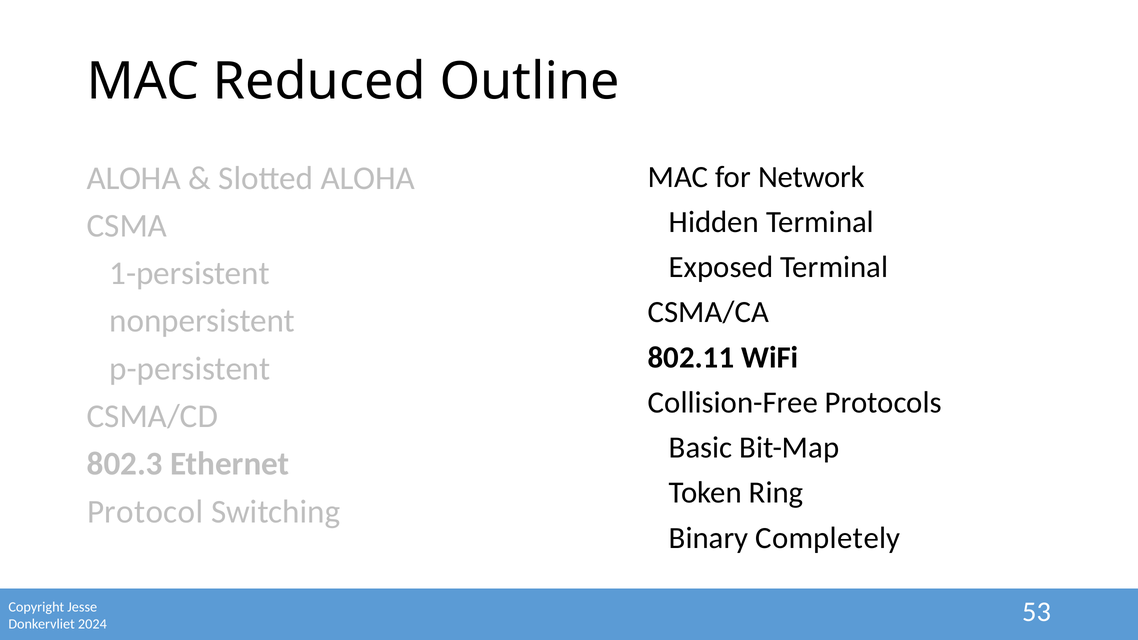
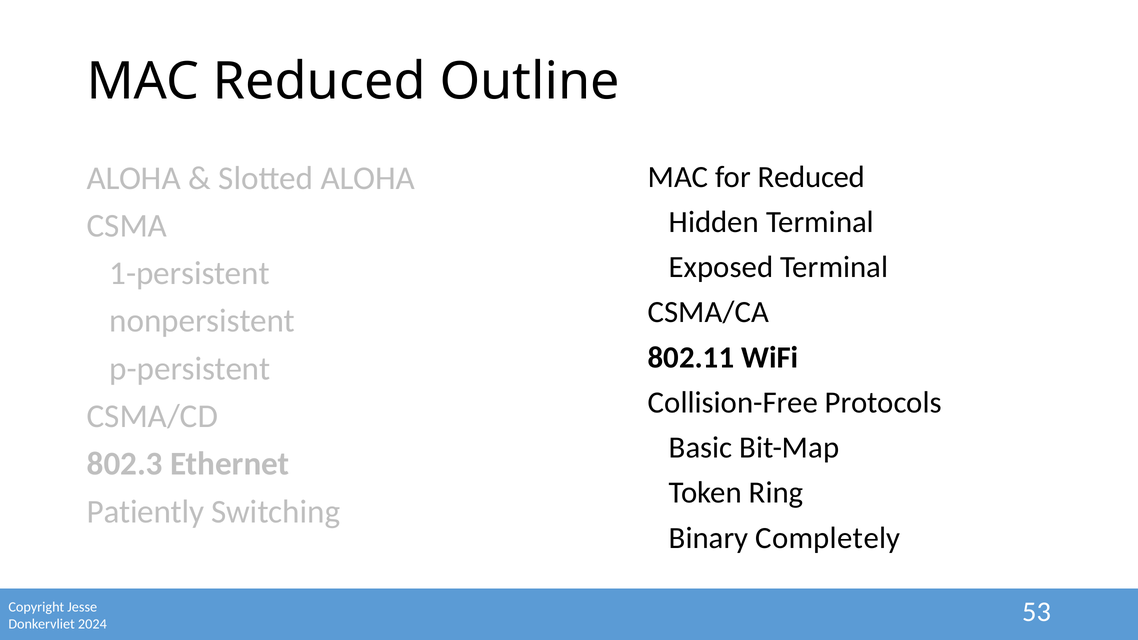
for Network: Network -> Reduced
Protocol: Protocol -> Patiently
